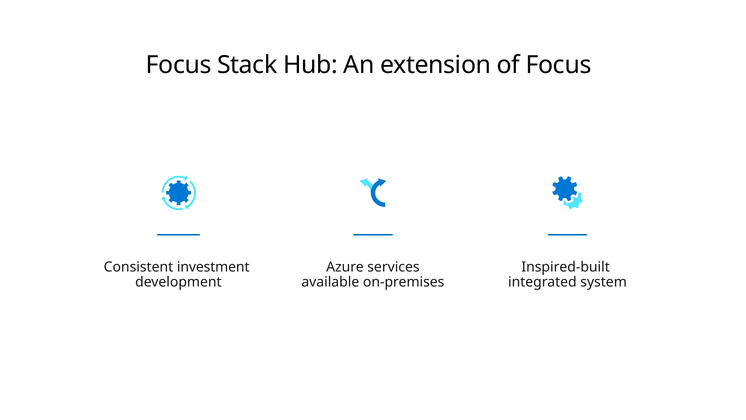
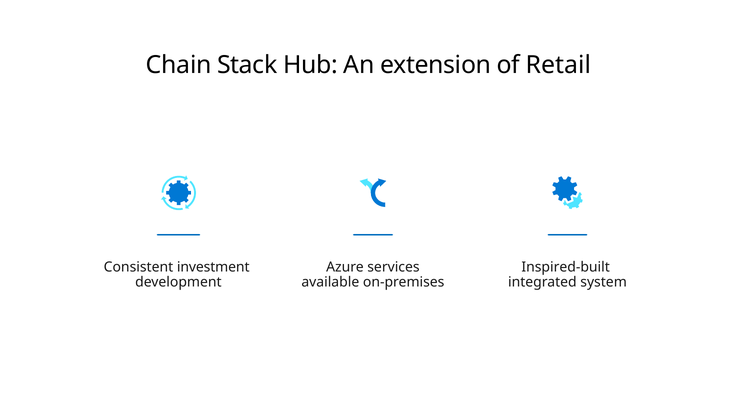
Focus at (179, 65): Focus -> Chain
of Focus: Focus -> Retail
